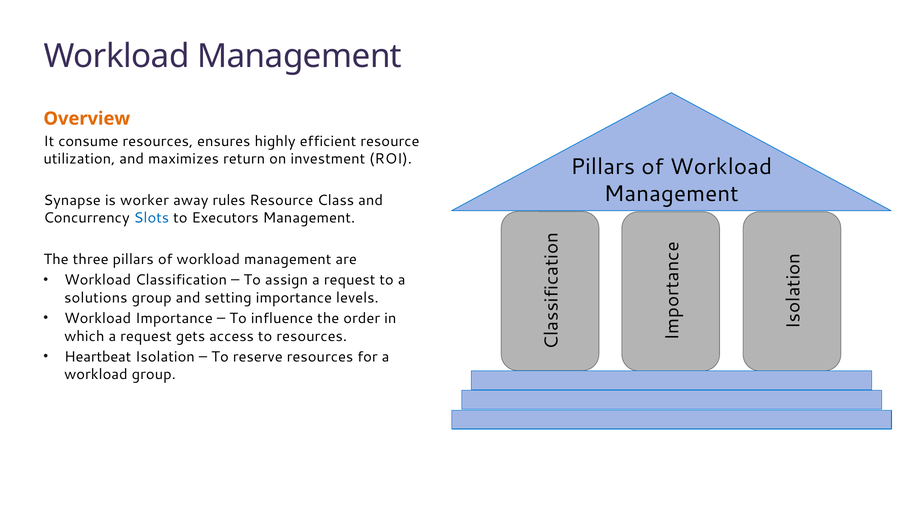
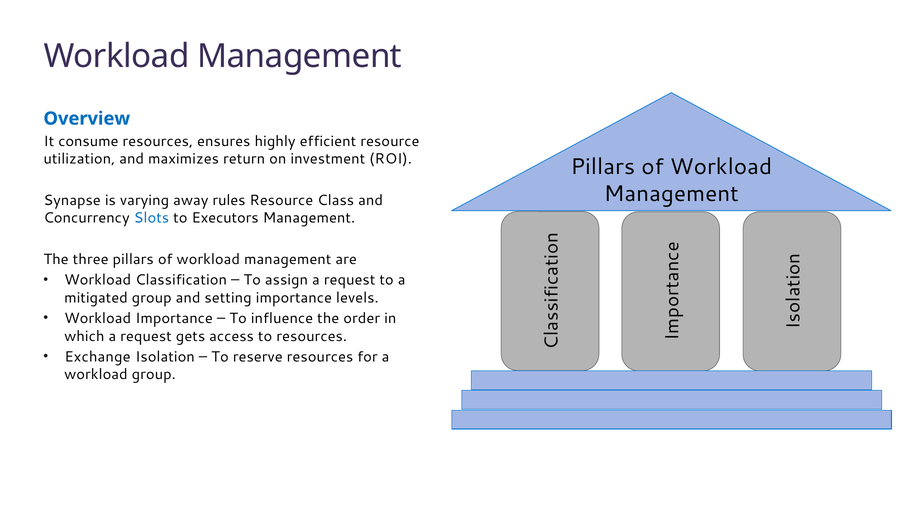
Overview colour: orange -> blue
worker: worker -> varying
solutions: solutions -> mitigated
Heartbeat: Heartbeat -> Exchange
